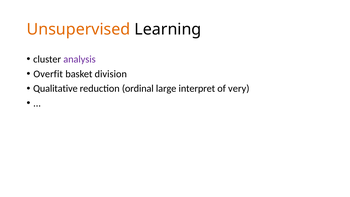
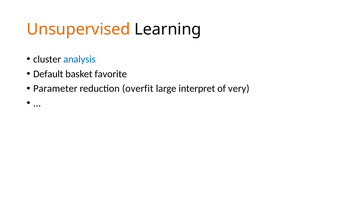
analysis colour: purple -> blue
Overfit: Overfit -> Default
division: division -> favorite
Qualitative: Qualitative -> Parameter
ordinal: ordinal -> overfit
